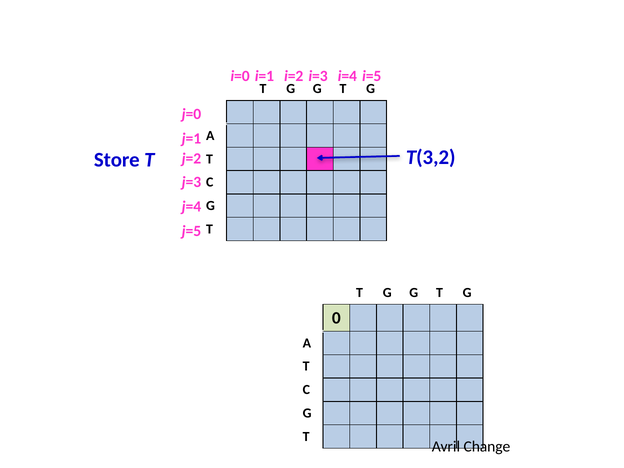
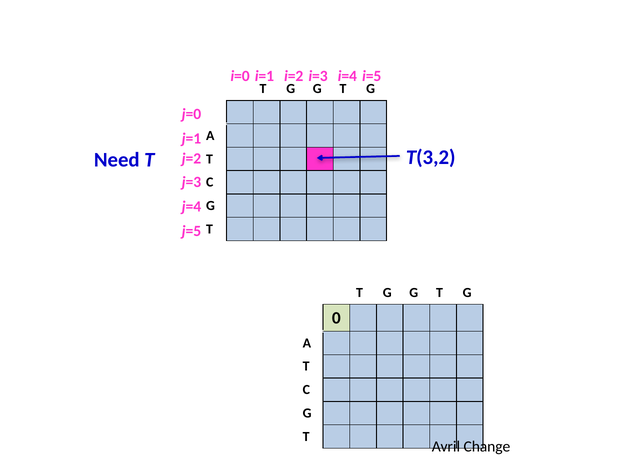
Store: Store -> Need
